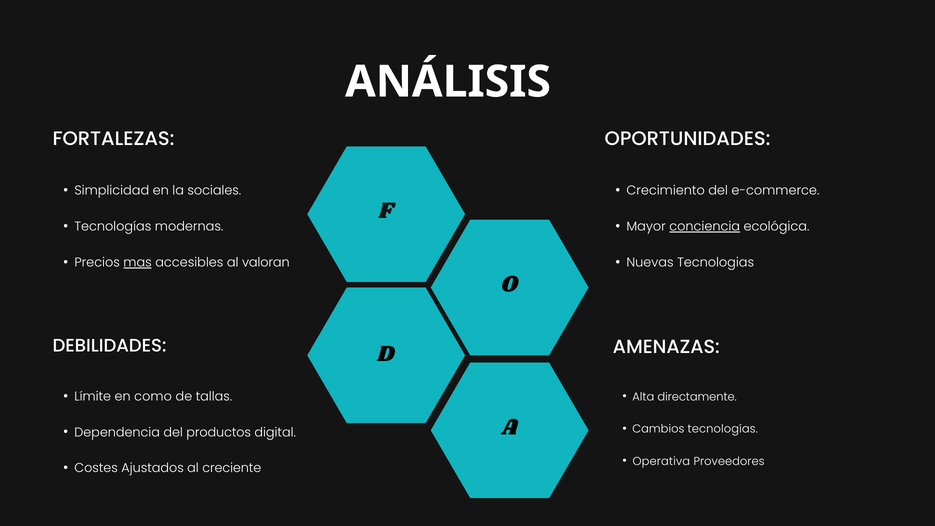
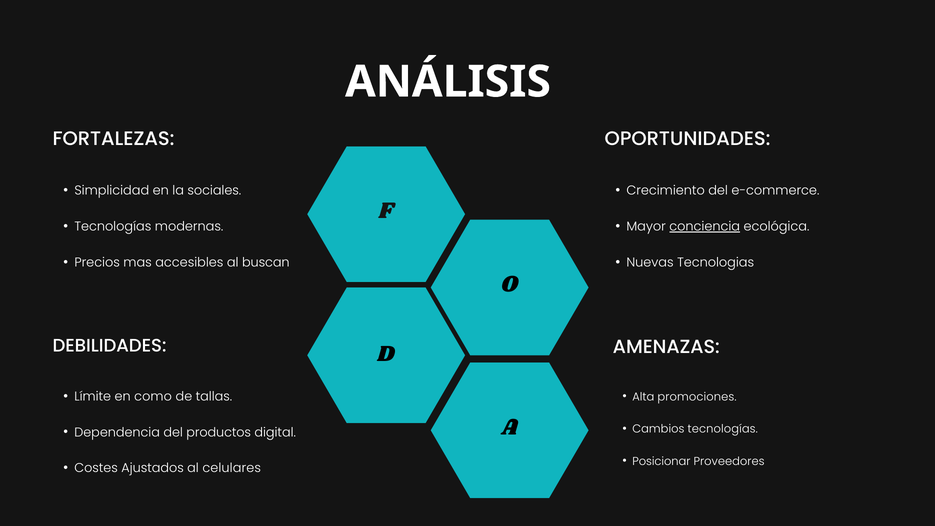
mas underline: present -> none
valoran: valoran -> buscan
directamente: directamente -> promociones
Operativa: Operativa -> Posicionar
creciente: creciente -> celulares
